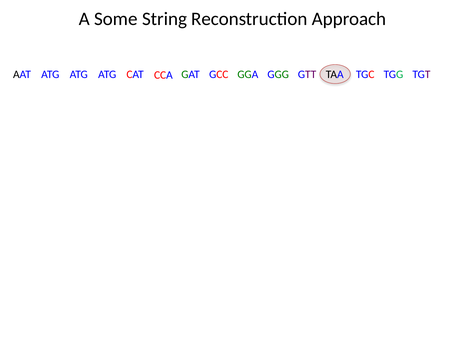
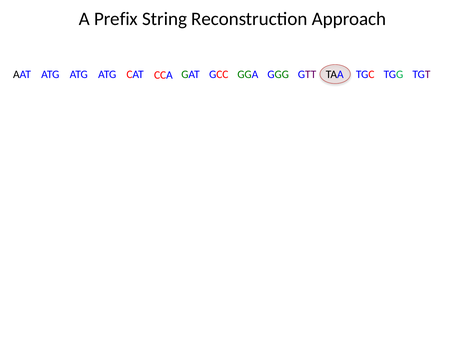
Some: Some -> Prefix
